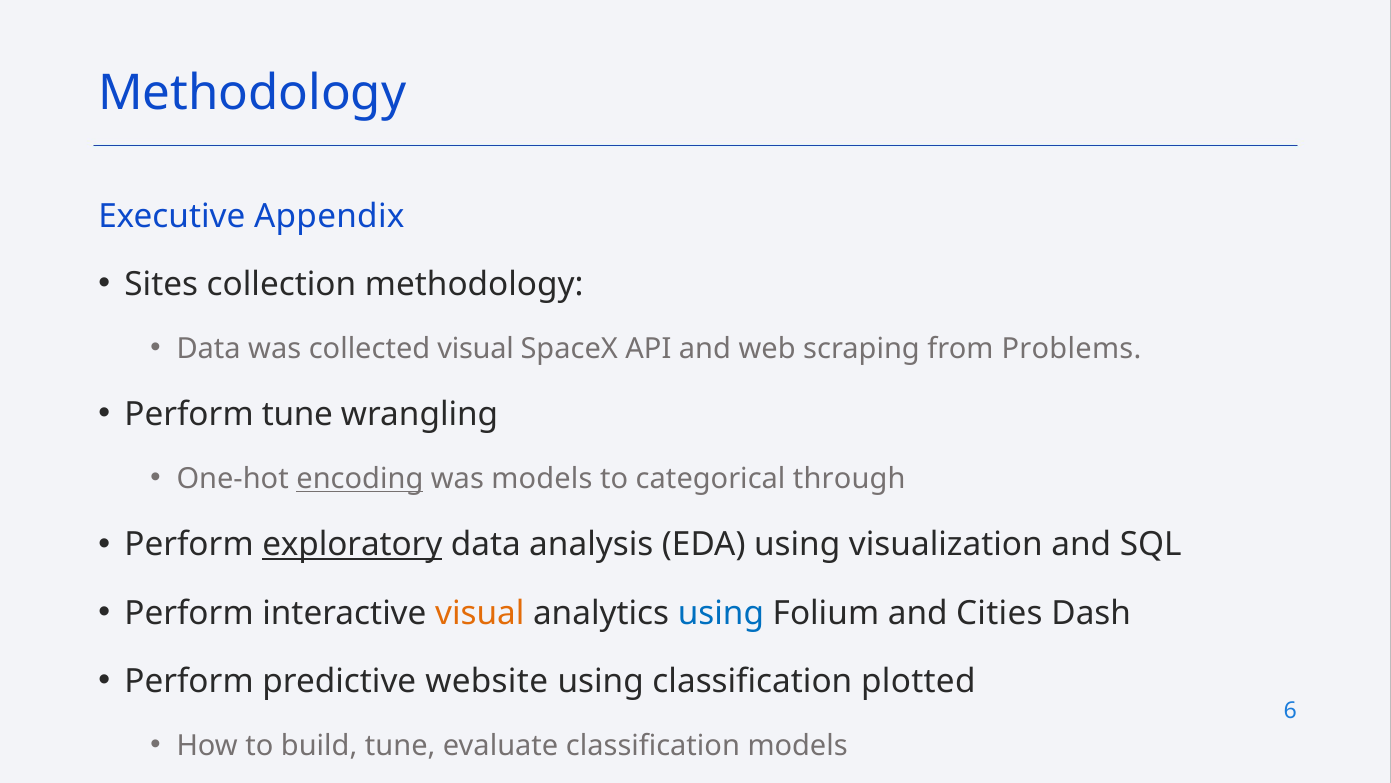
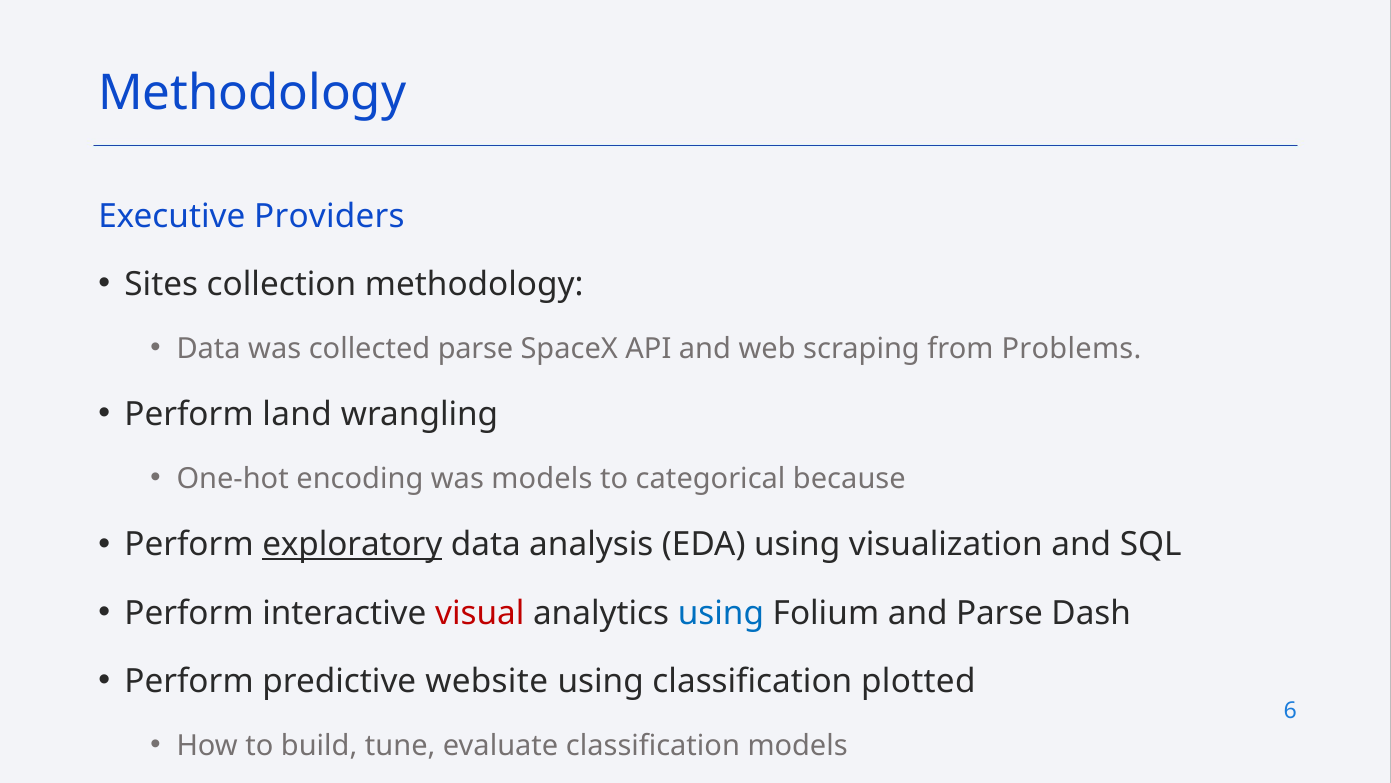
Appendix: Appendix -> Providers
collected visual: visual -> parse
Perform tune: tune -> land
encoding underline: present -> none
through: through -> because
visual at (480, 613) colour: orange -> red
and Cities: Cities -> Parse
